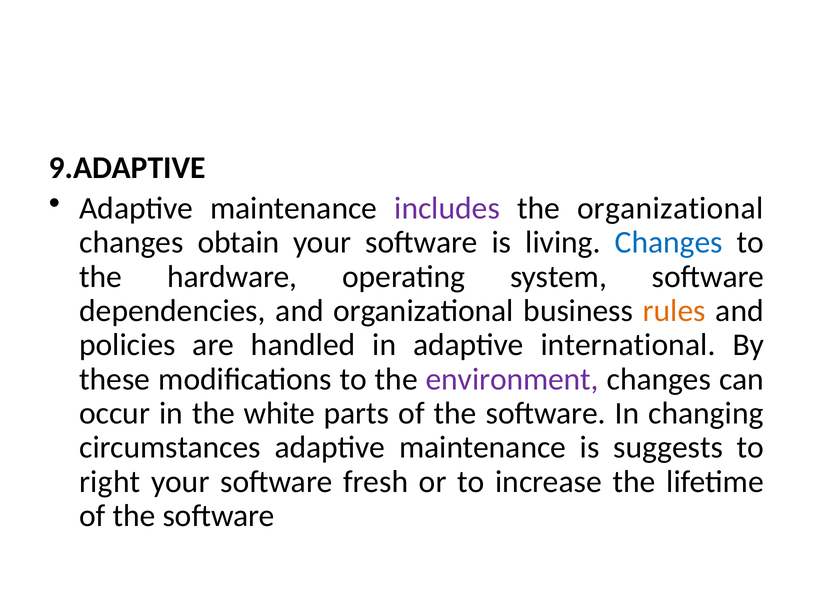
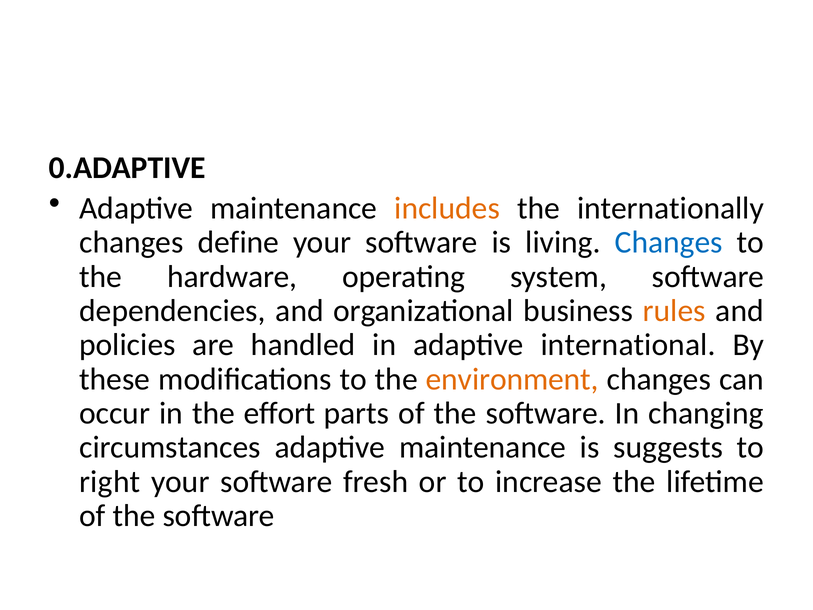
9.ADAPTIVE: 9.ADAPTIVE -> 0.ADAPTIVE
includes colour: purple -> orange
the organizational: organizational -> internationally
obtain: obtain -> define
environment colour: purple -> orange
white: white -> effort
